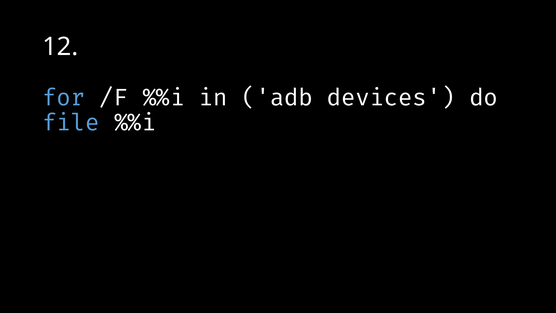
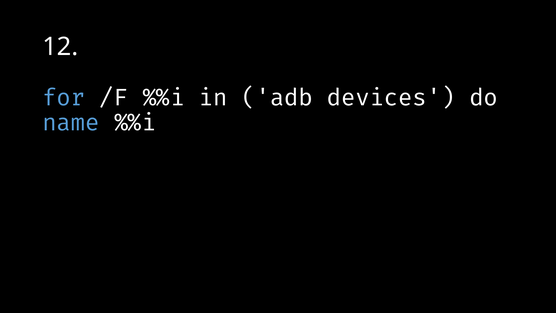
file: file -> name
